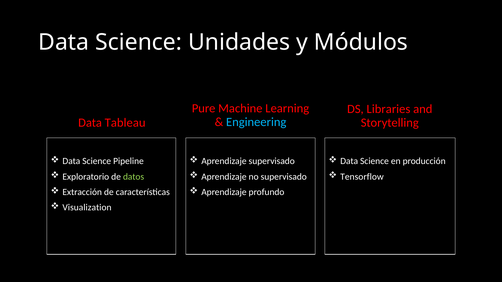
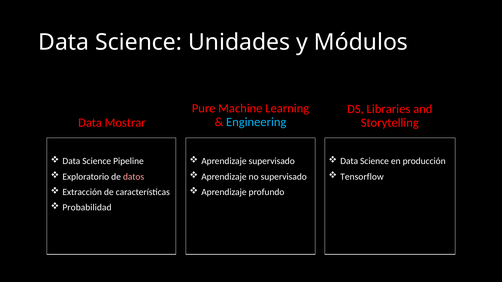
Tableau: Tableau -> Mostrar
datos colour: light green -> pink
Visualization: Visualization -> Probabilidad
